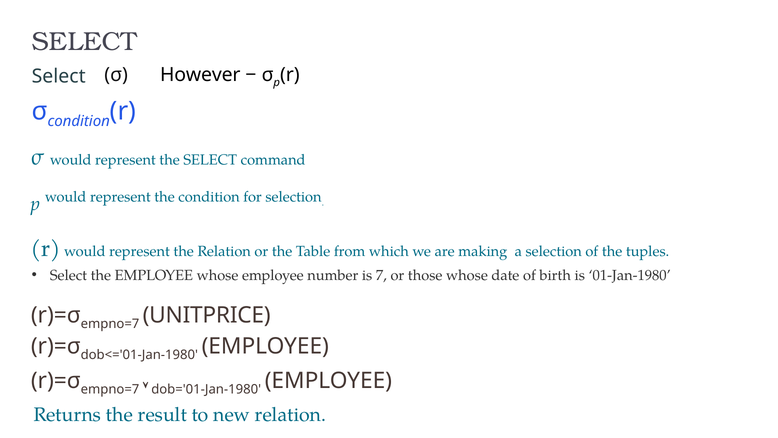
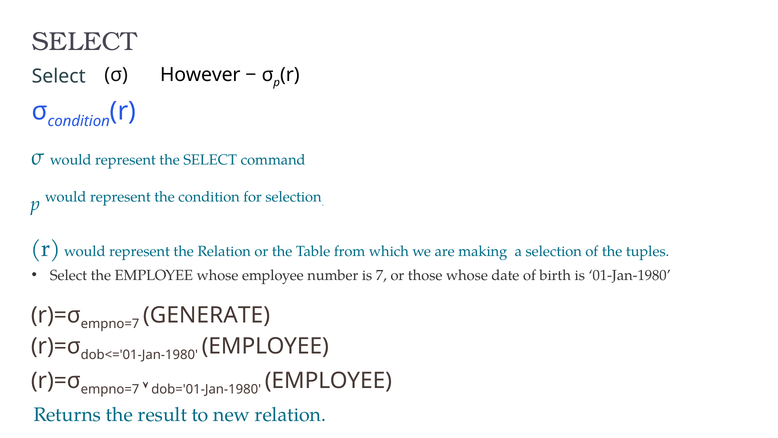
UNITPRICE: UNITPRICE -> GENERATE
